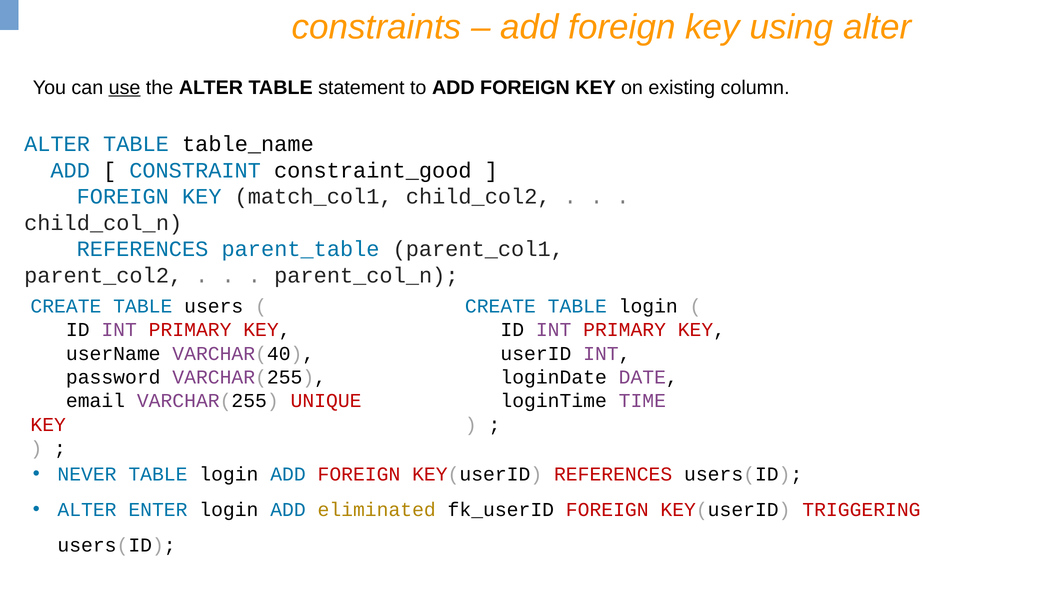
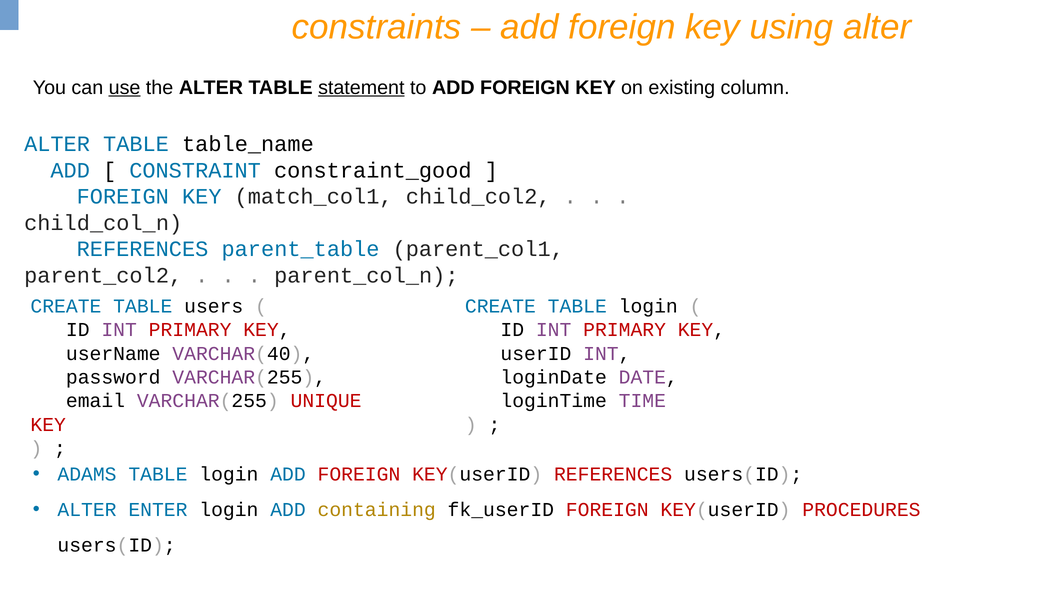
statement underline: none -> present
NEVER: NEVER -> ADAMS
eliminated: eliminated -> containing
TRIGGERING: TRIGGERING -> PROCEDURES
